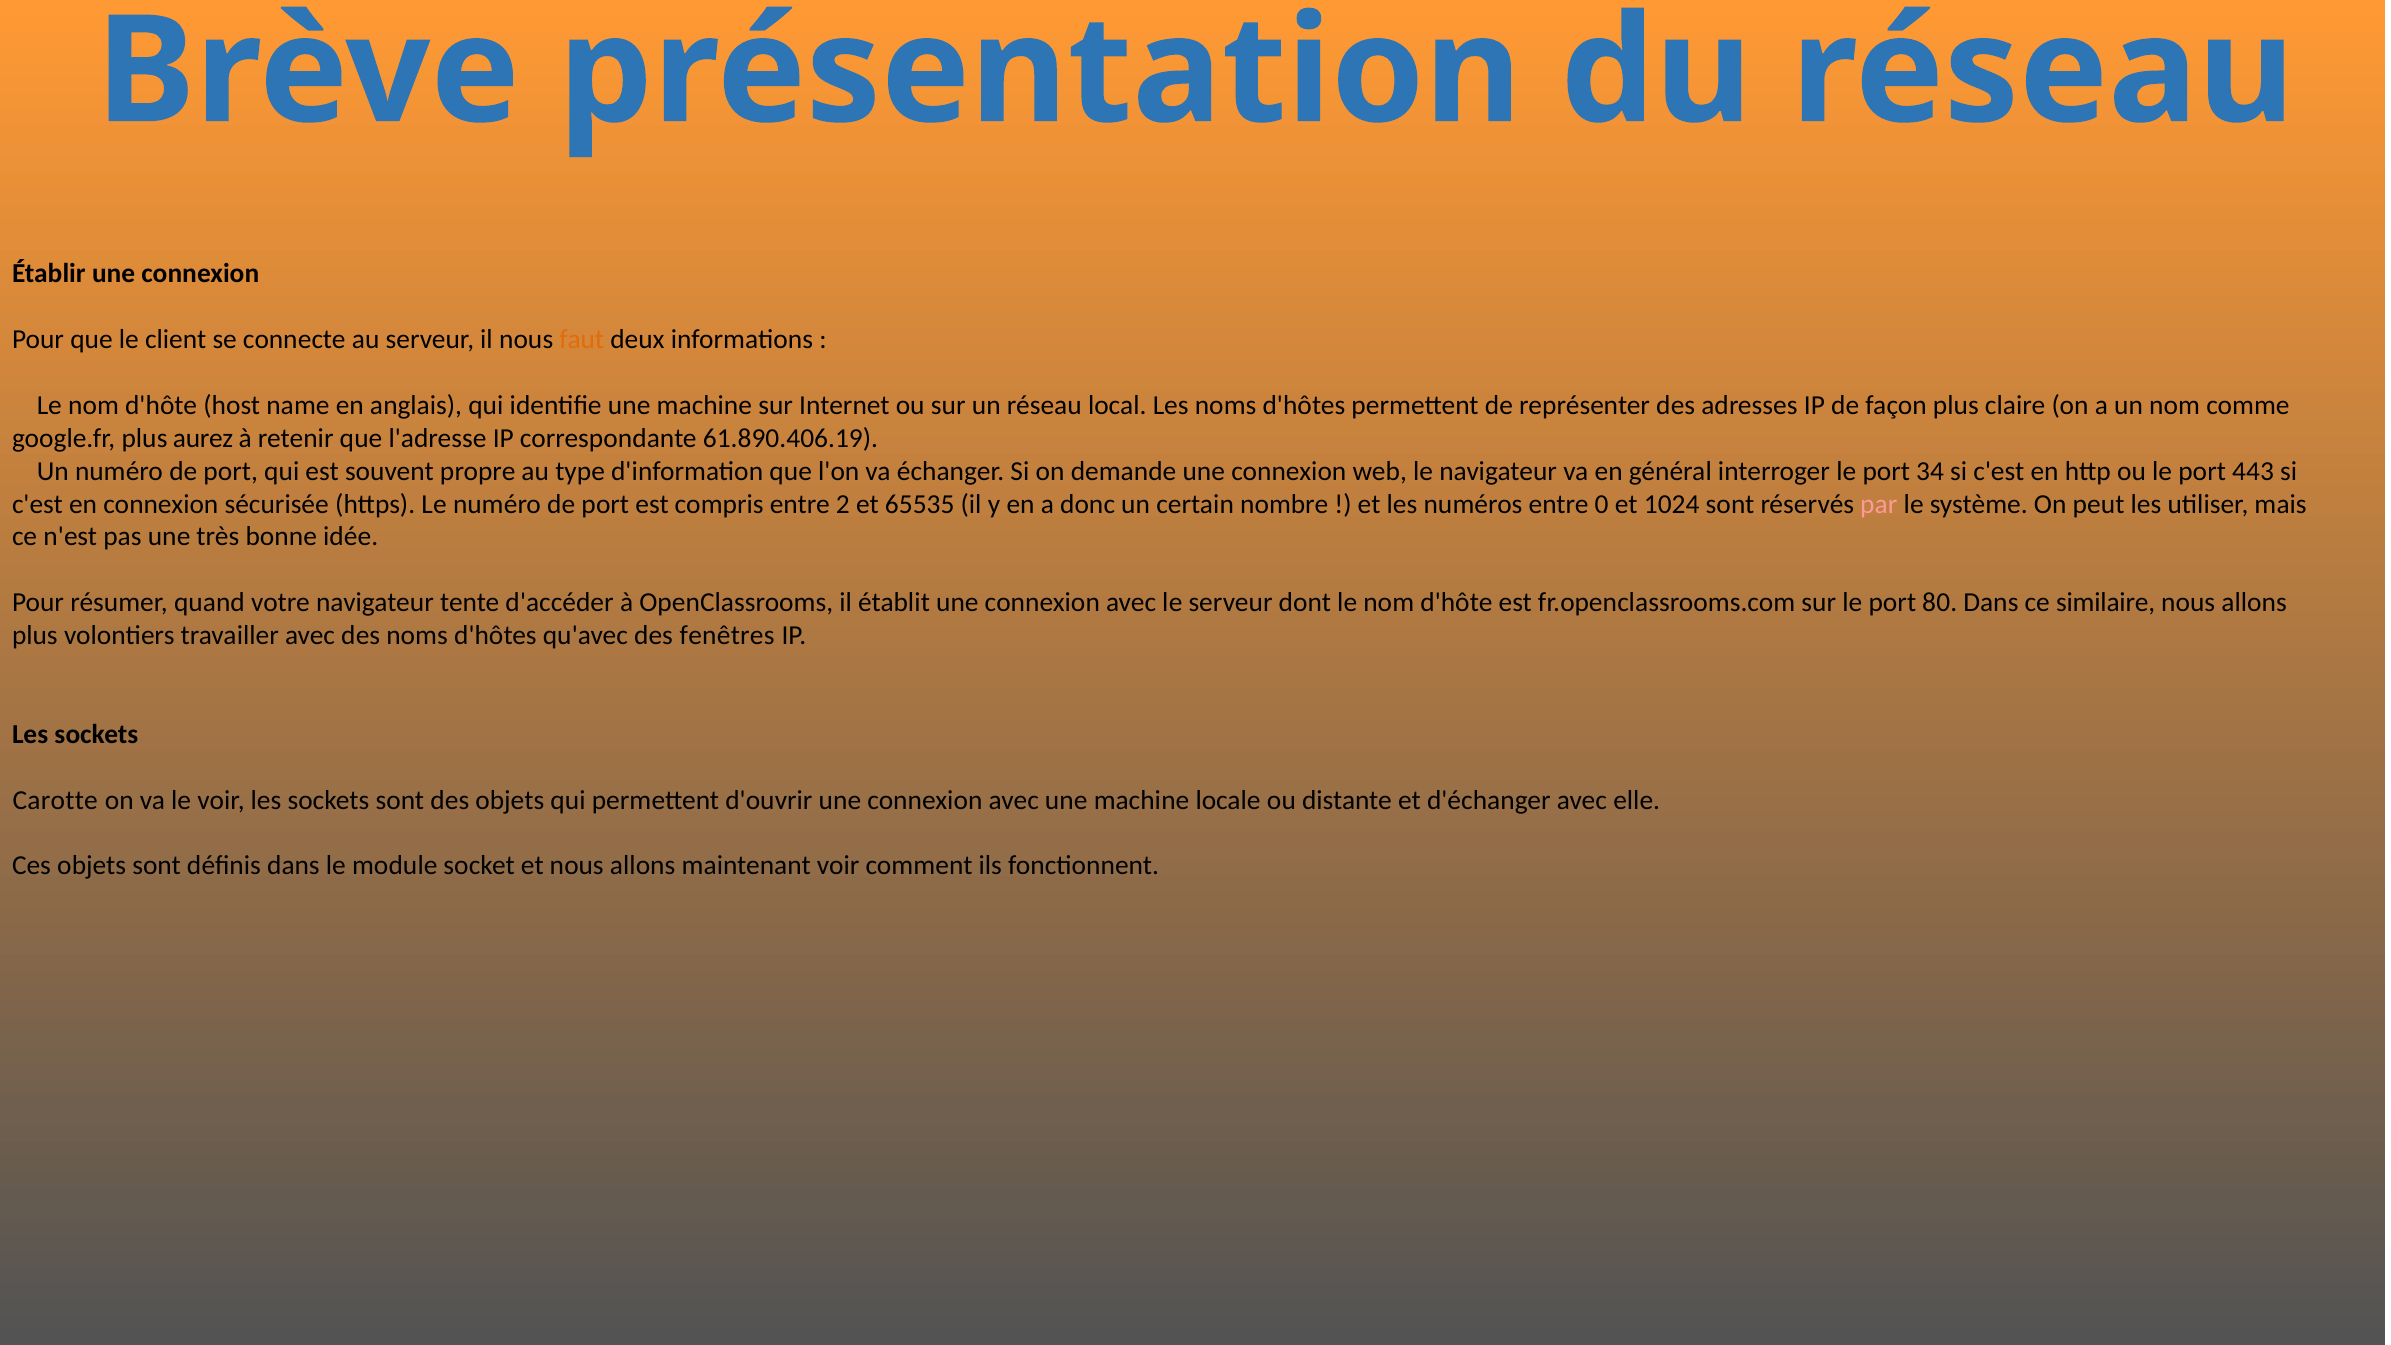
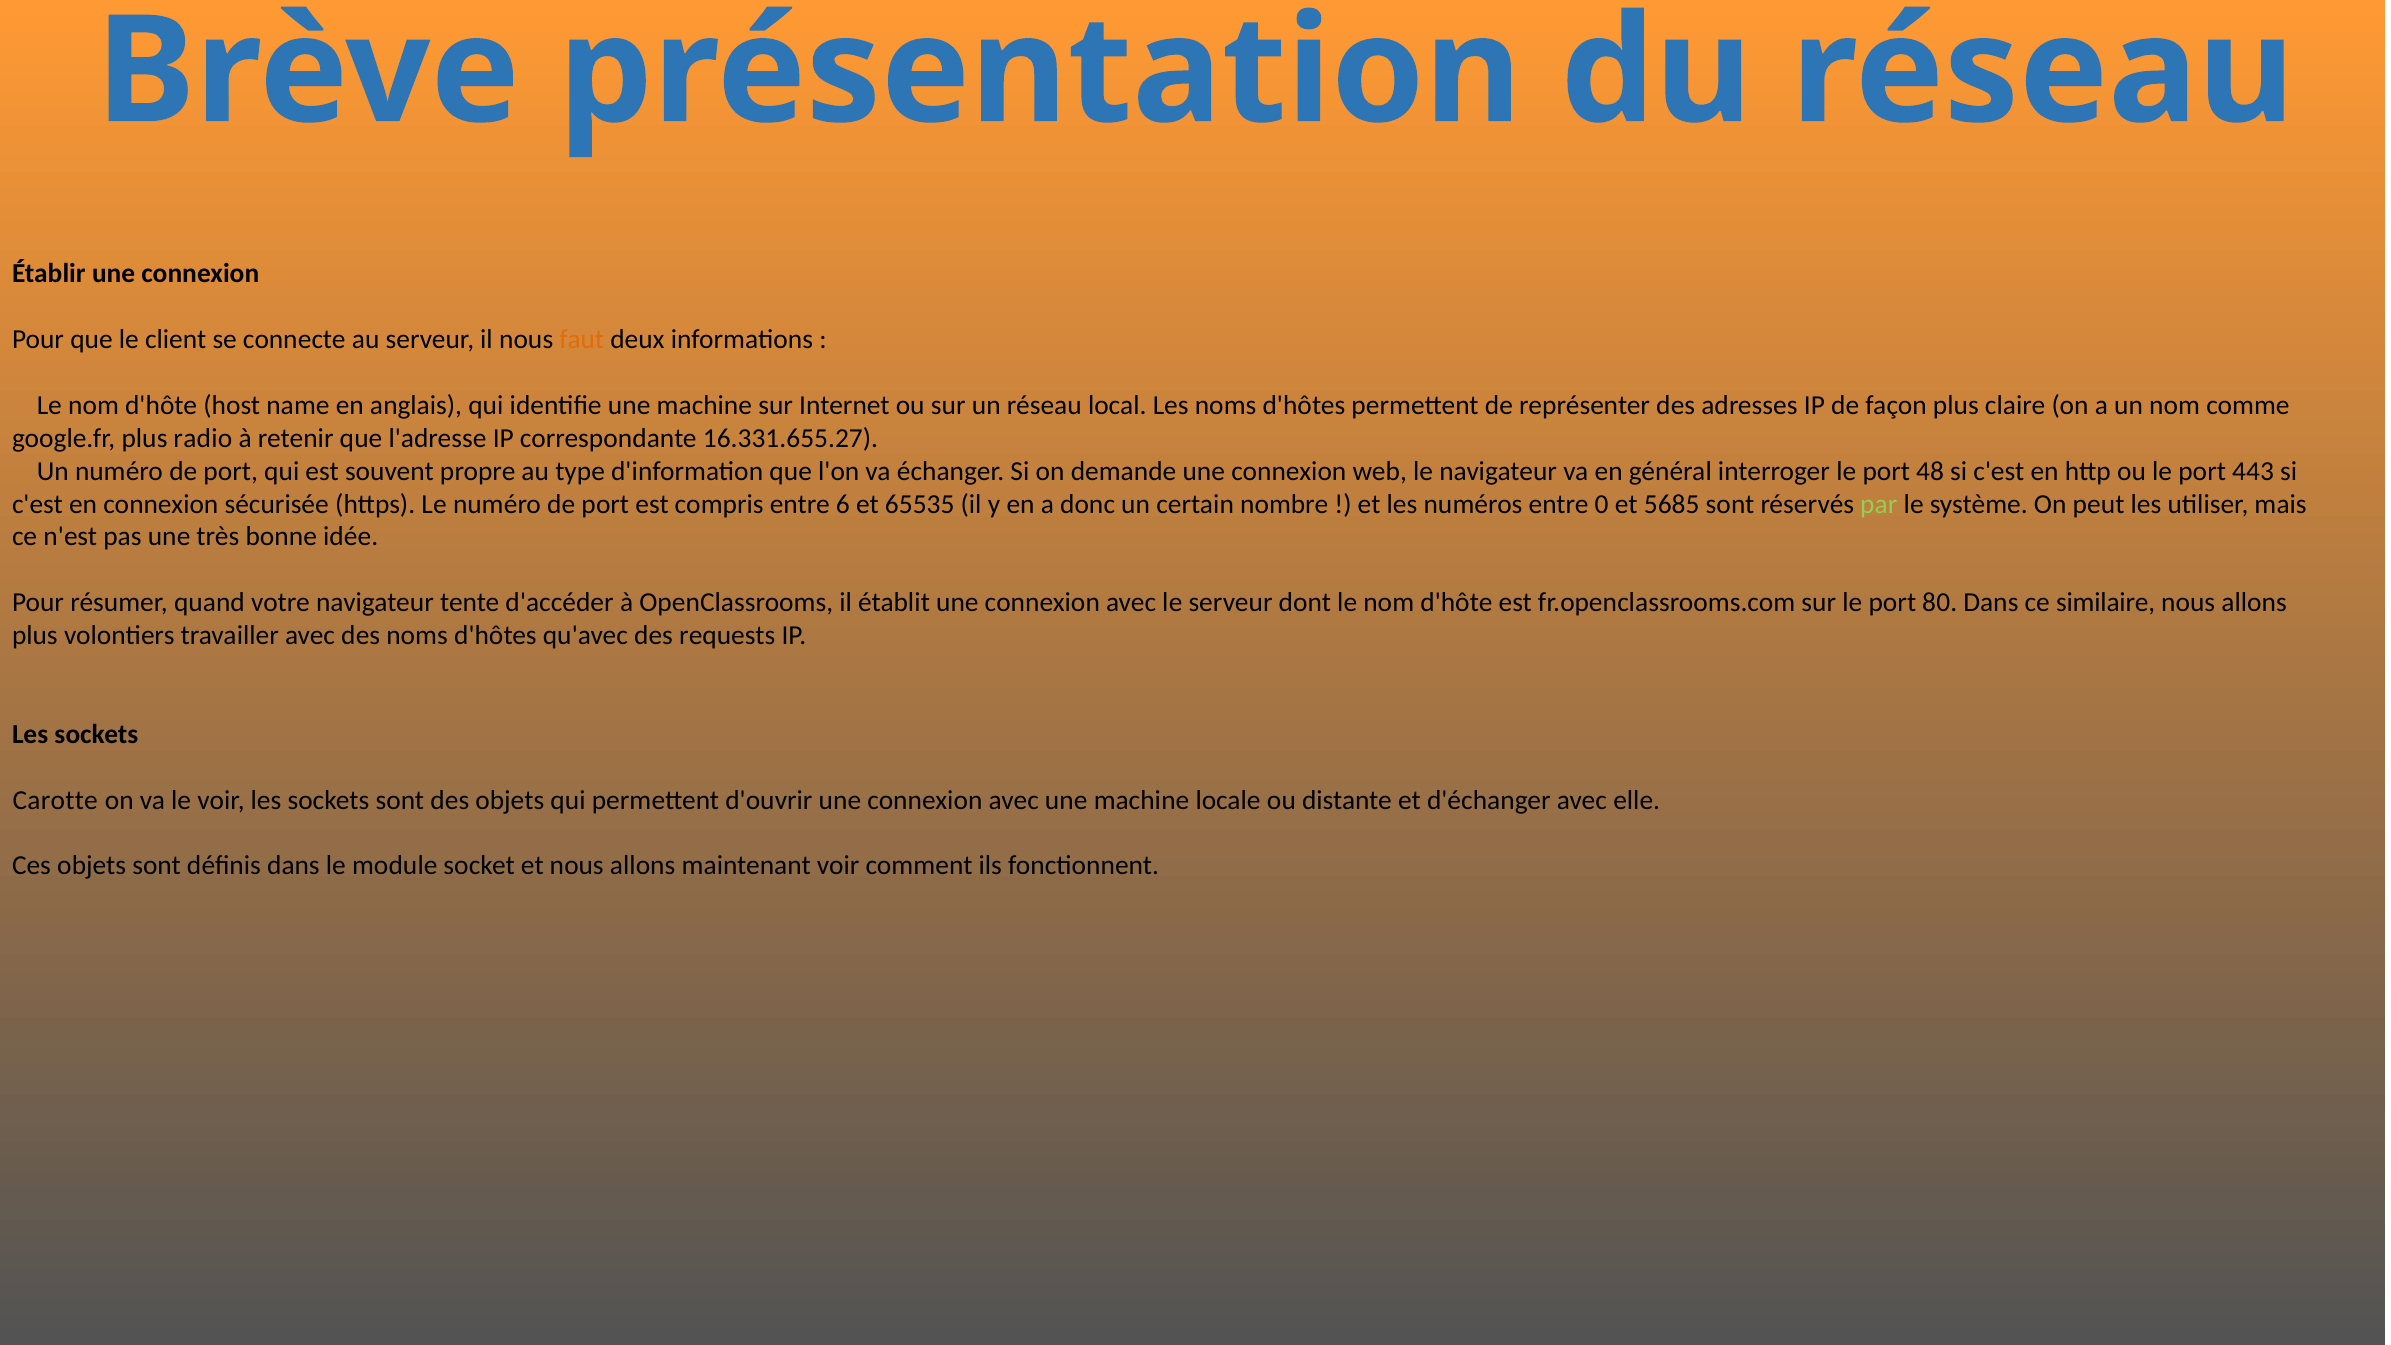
aurez: aurez -> radio
61.890.406.19: 61.890.406.19 -> 16.331.655.27
34: 34 -> 48
2: 2 -> 6
1024: 1024 -> 5685
par colour: pink -> light green
fenêtres: fenêtres -> requests
